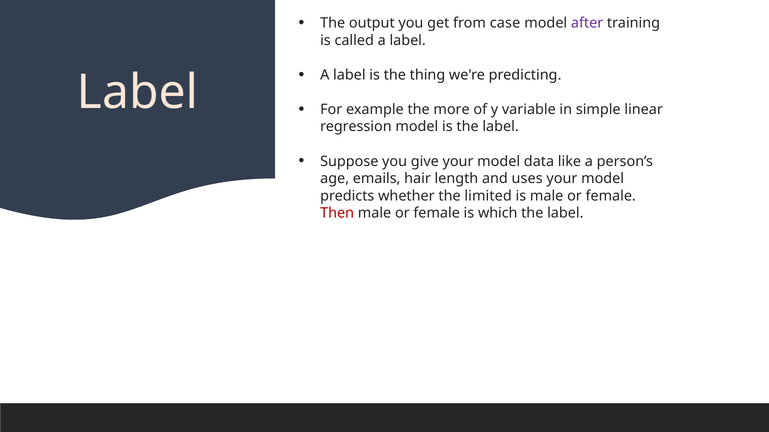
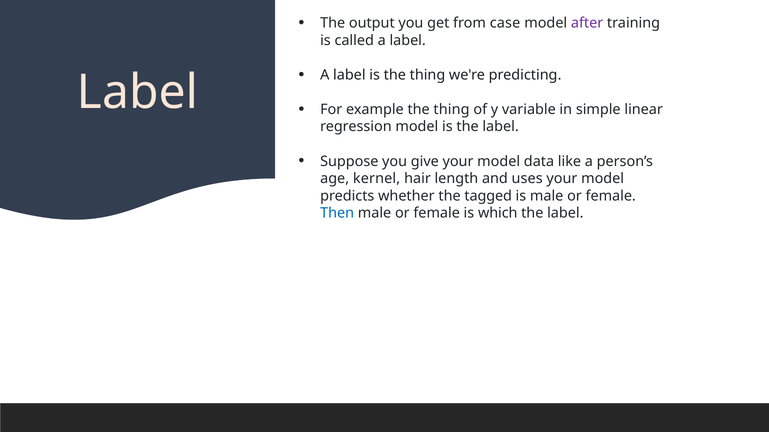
example the more: more -> thing
emails: emails -> kernel
limited: limited -> tagged
Then colour: red -> blue
